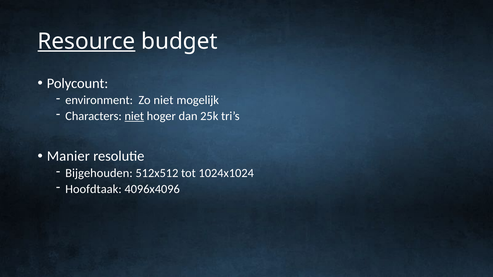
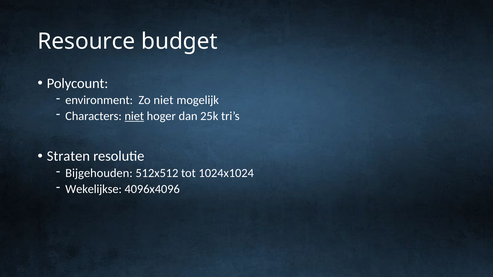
Resource underline: present -> none
Manier: Manier -> Straten
Hoofdtaak: Hoofdtaak -> Wekelijkse
